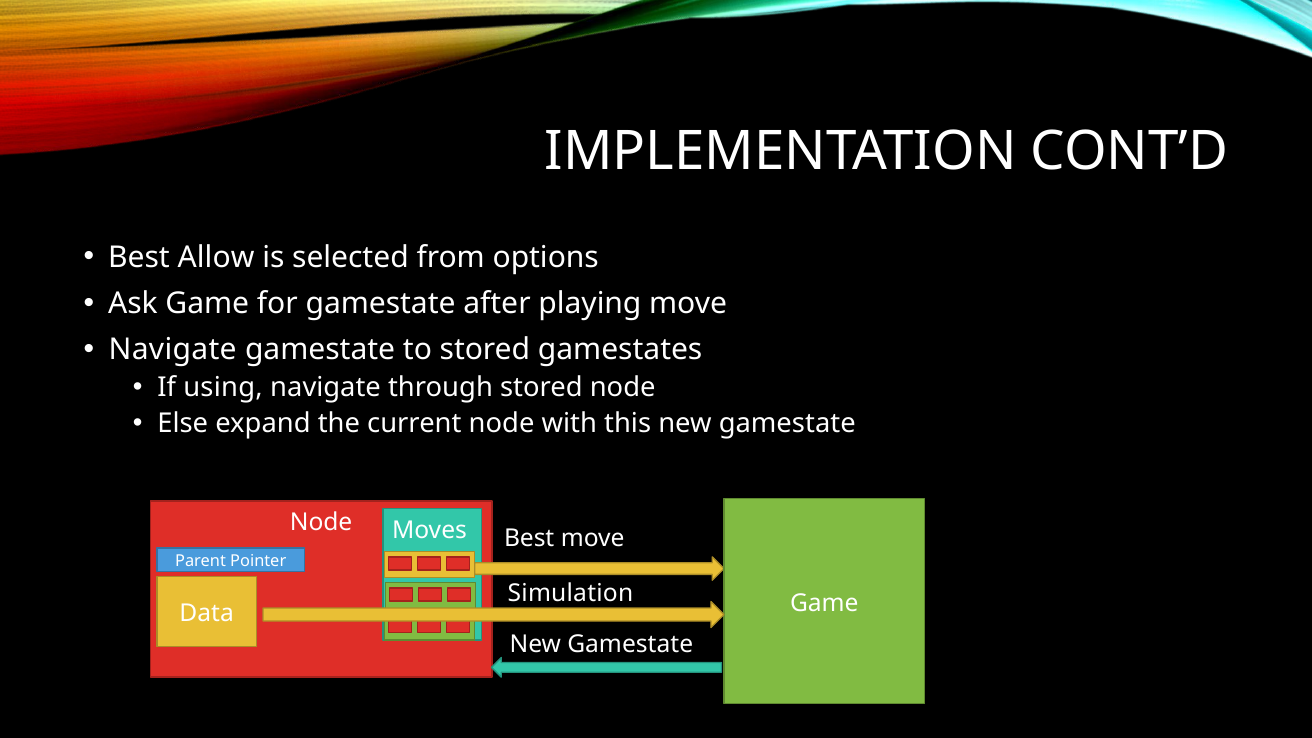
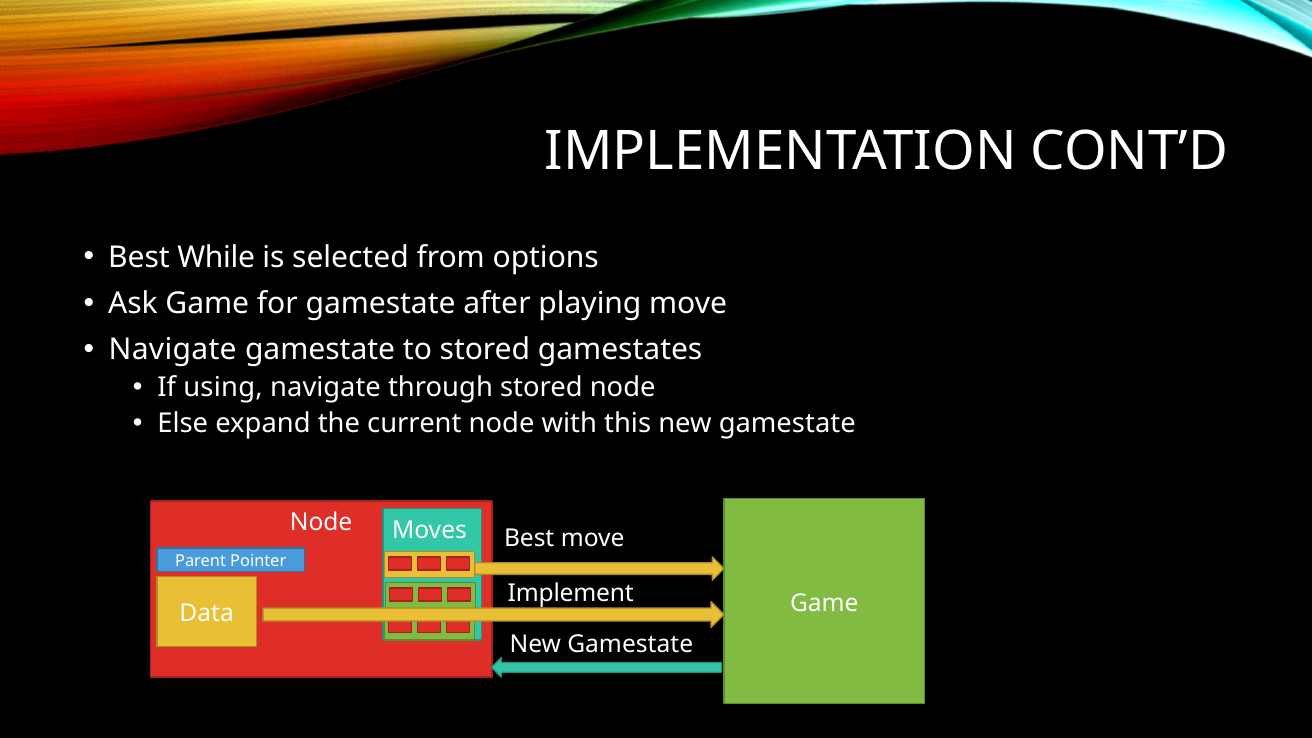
Allow: Allow -> While
Simulation: Simulation -> Implement
